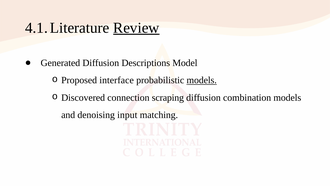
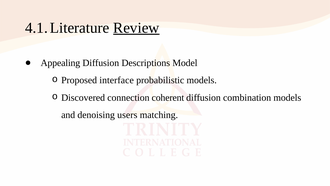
Generated: Generated -> Appealing
models at (202, 80) underline: present -> none
scraping: scraping -> coherent
input: input -> users
